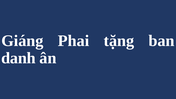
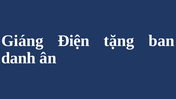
Phai: Phai -> Điện
